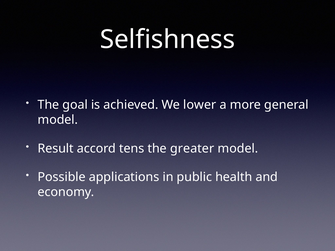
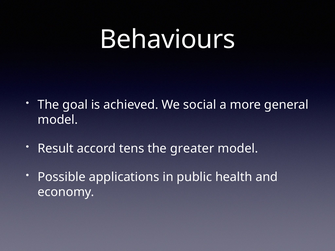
Selfishness: Selfishness -> Behaviours
lower: lower -> social
